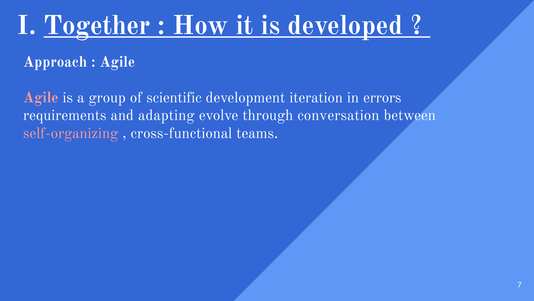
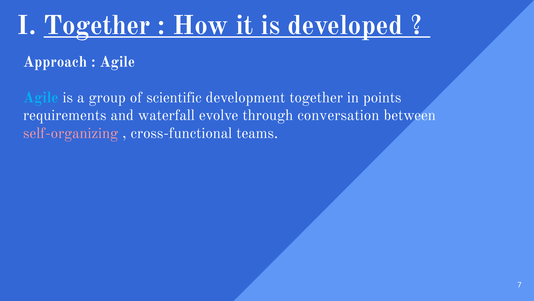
Agile at (41, 97) colour: pink -> light blue
development iteration: iteration -> together
errors: errors -> points
adapting: adapting -> waterfall
